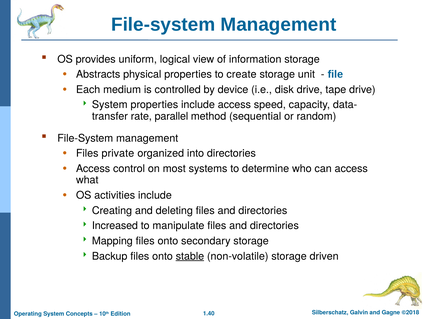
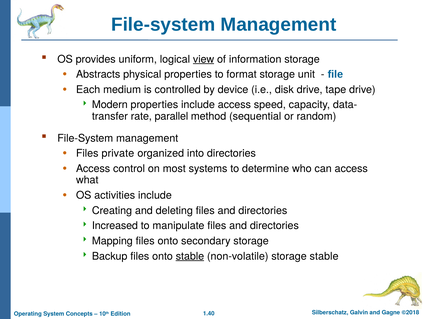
view underline: none -> present
create: create -> format
System at (110, 105): System -> Modern
storage driven: driven -> stable
